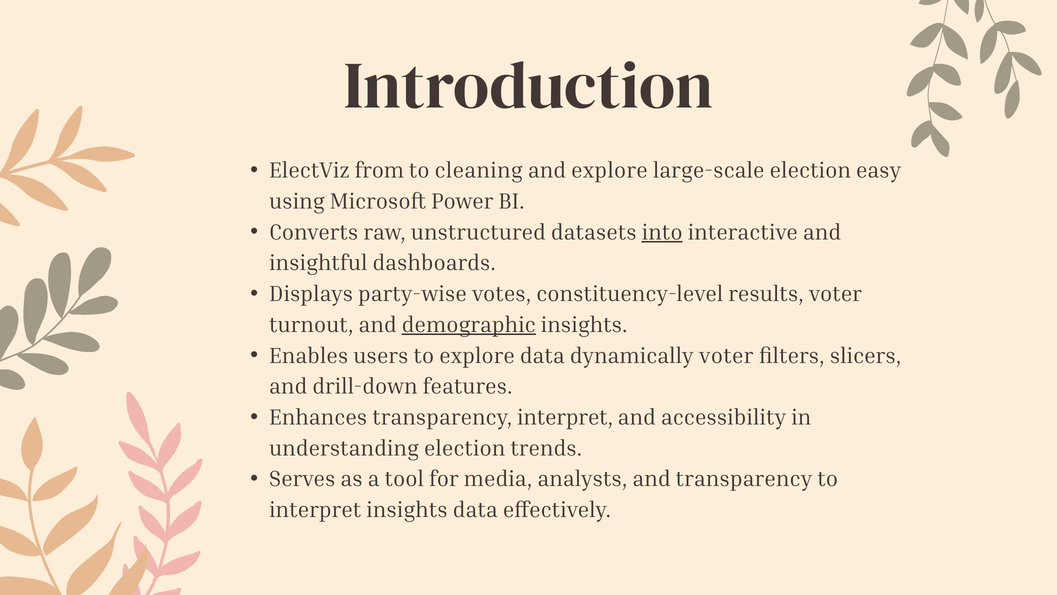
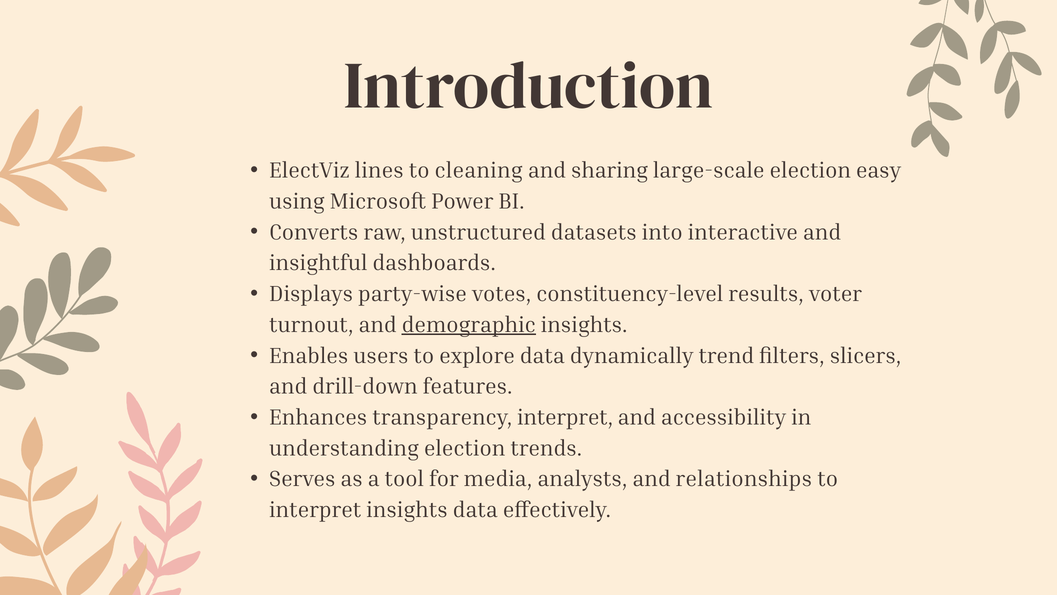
from: from -> lines
and explore: explore -> sharing
into underline: present -> none
dynamically voter: voter -> trend
and transparency: transparency -> relationships
